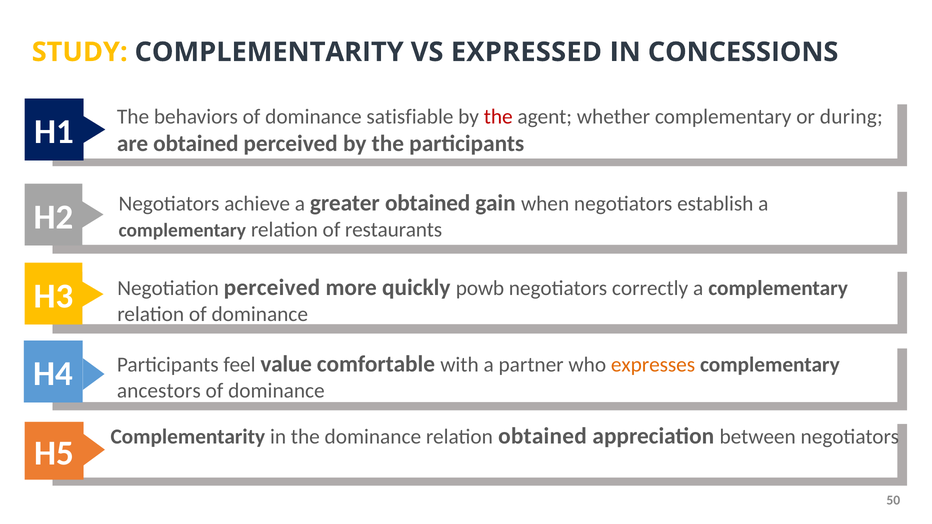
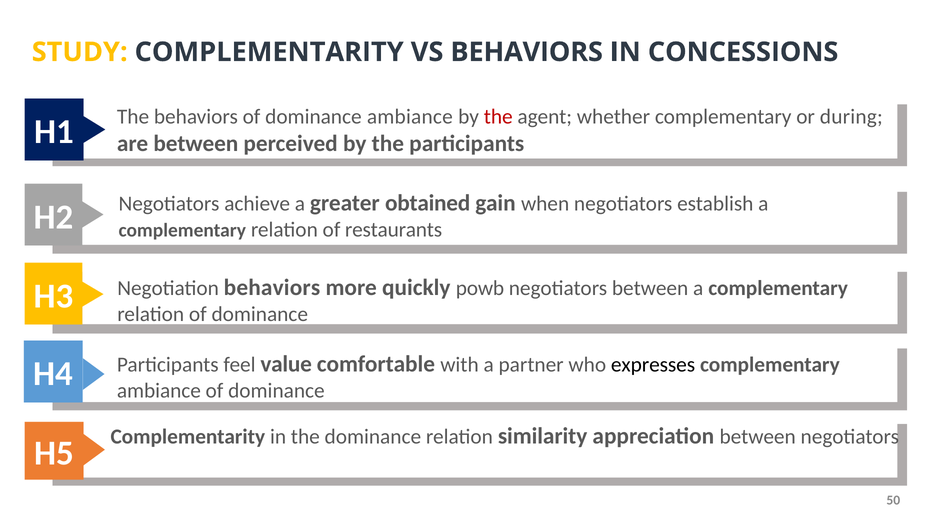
VS EXPRESSED: EXPRESSED -> BEHAVIORS
dominance satisfiable: satisfiable -> ambiance
are obtained: obtained -> between
Negotiation perceived: perceived -> behaviors
negotiators correctly: correctly -> between
expresses colour: orange -> black
ancestors at (159, 391): ancestors -> ambiance
relation obtained: obtained -> similarity
